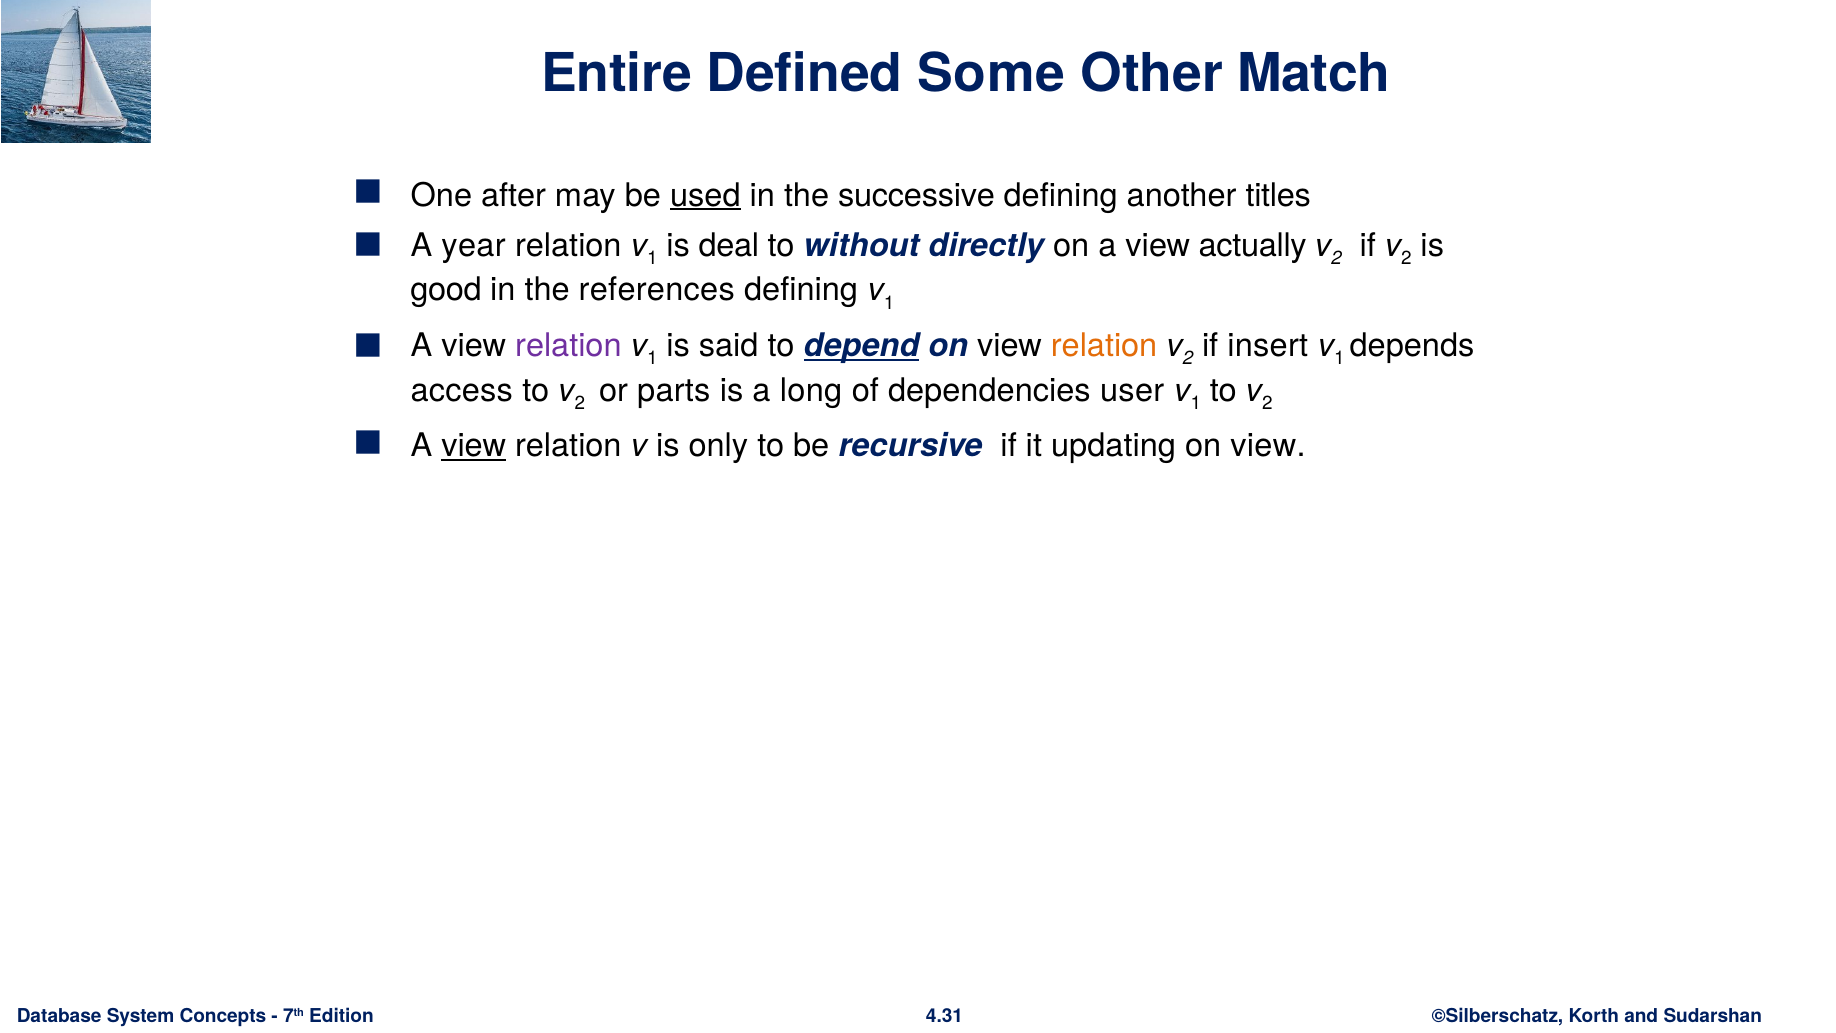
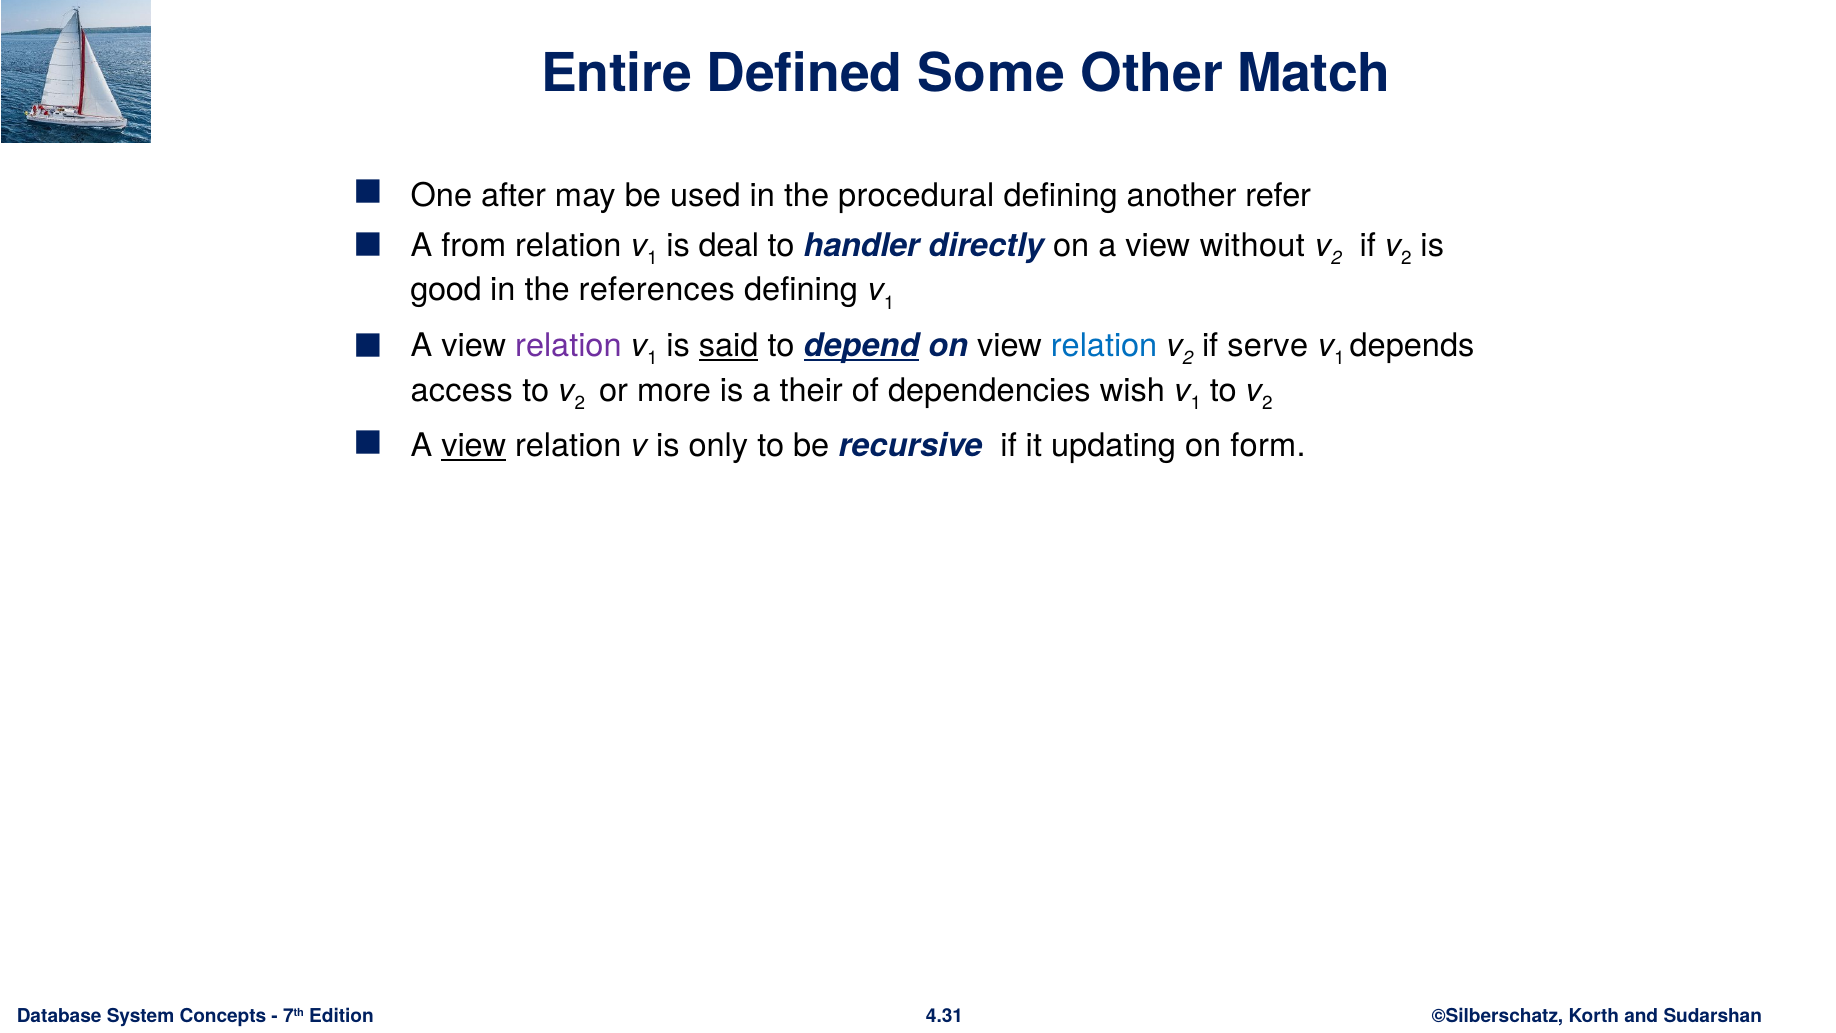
used underline: present -> none
successive: successive -> procedural
titles: titles -> refer
year: year -> from
without: without -> handler
actually: actually -> without
said underline: none -> present
relation at (1104, 346) colour: orange -> blue
insert: insert -> serve
parts: parts -> more
long: long -> their
user: user -> wish
view at (1268, 446): view -> form
